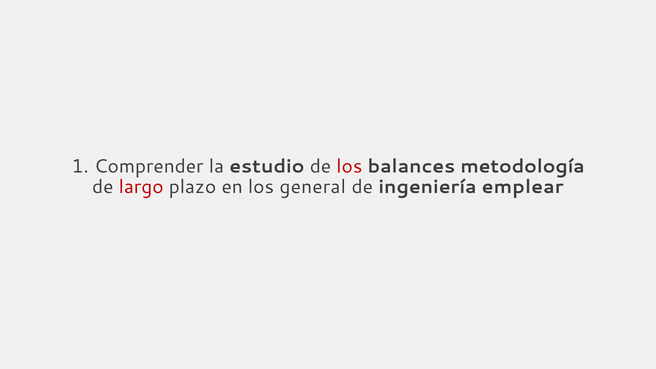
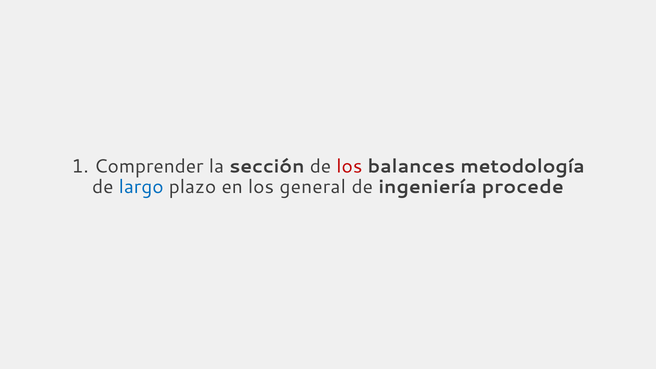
estudio: estudio -> sección
largo colour: red -> blue
emplear: emplear -> procede
